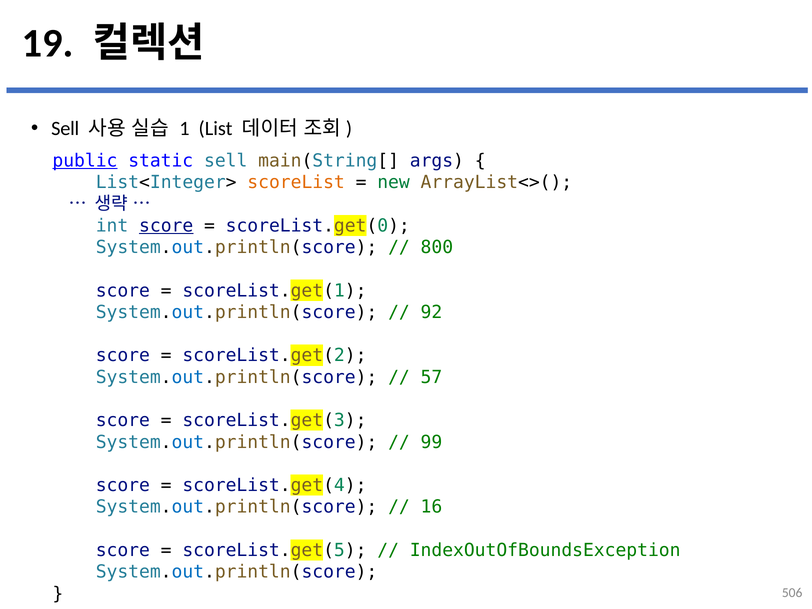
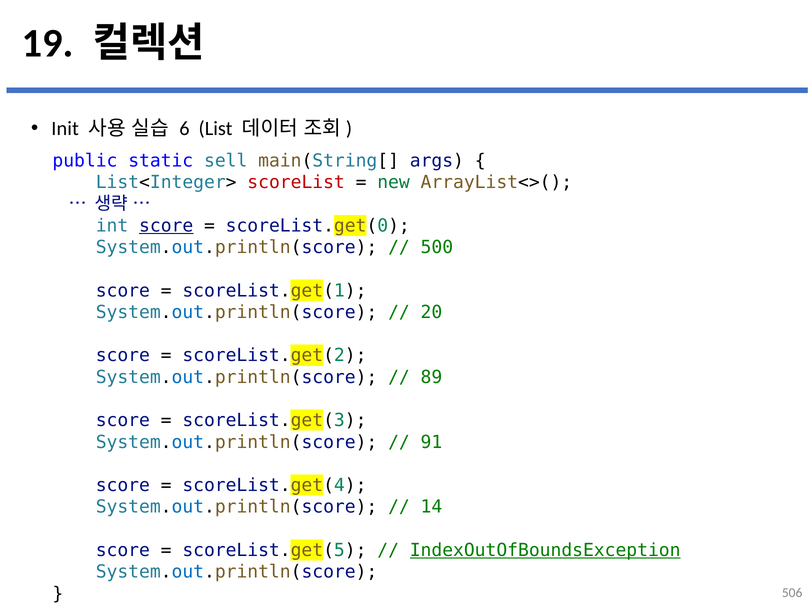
Sell at (65, 129): Sell -> Init
1: 1 -> 6
public underline: present -> none
scoreList colour: orange -> red
800: 800 -> 500
92: 92 -> 20
57: 57 -> 89
99: 99 -> 91
16: 16 -> 14
IndexOutOfBoundsException underline: none -> present
